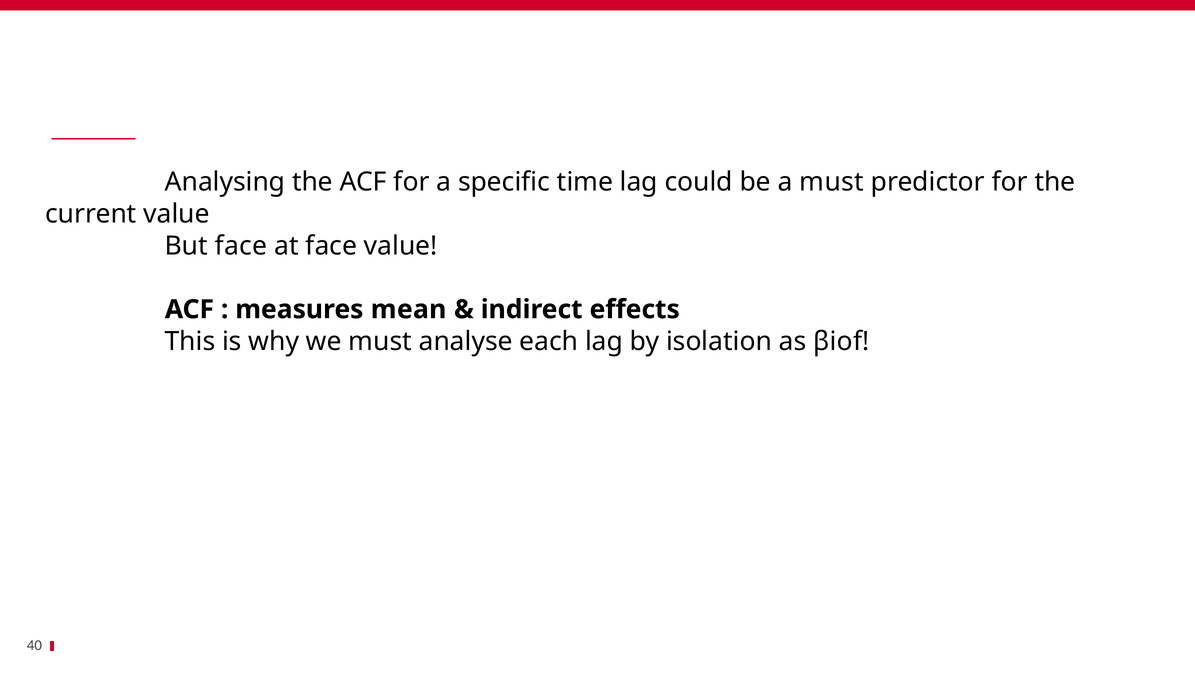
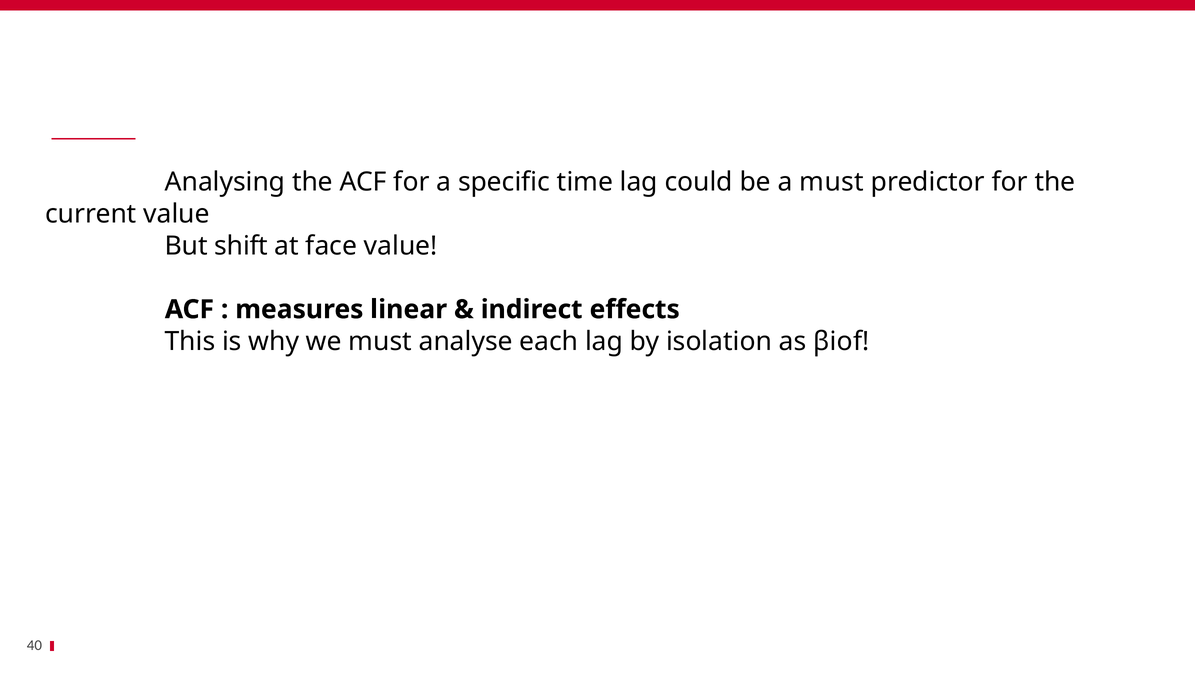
But face: face -> shift
mean: mean -> linear
